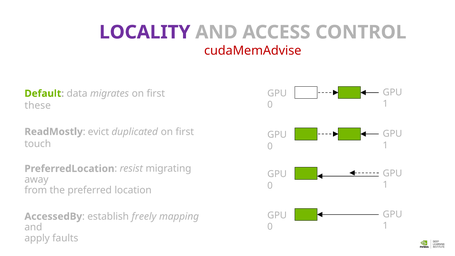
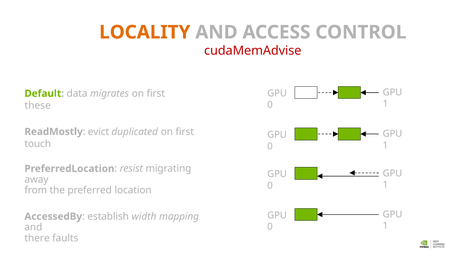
LOCALITY colour: purple -> orange
freely: freely -> width
apply: apply -> there
